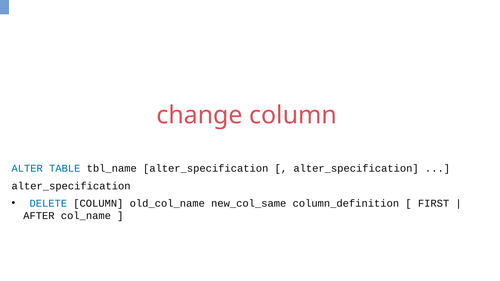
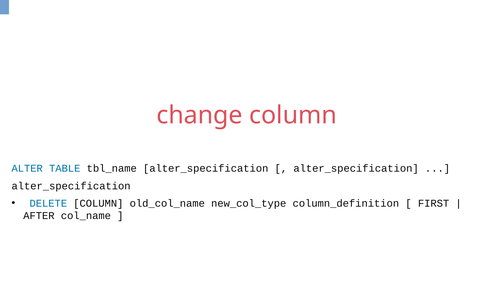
new_col_same: new_col_same -> new_col_type
